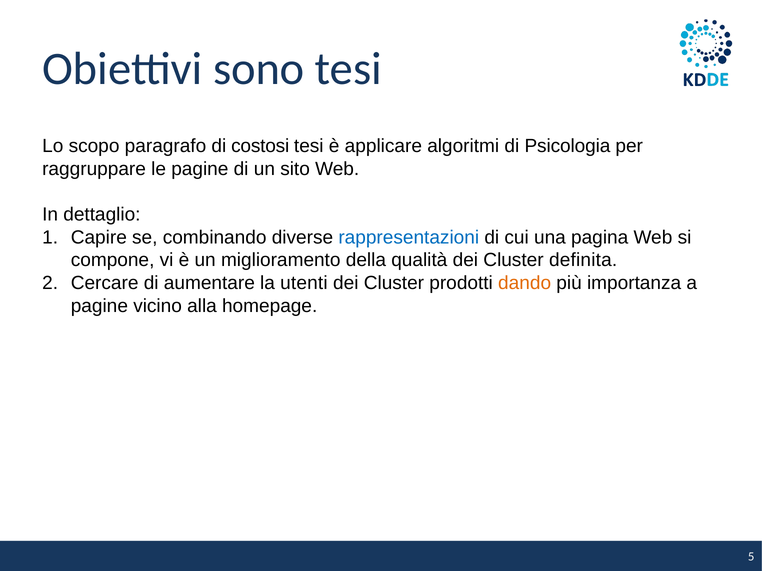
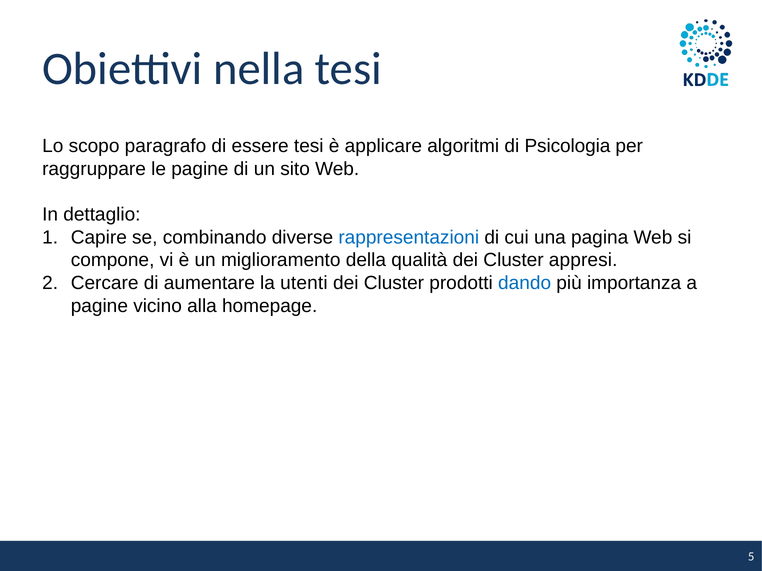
sono: sono -> nella
costosi: costosi -> essere
definita: definita -> appresi
dando colour: orange -> blue
